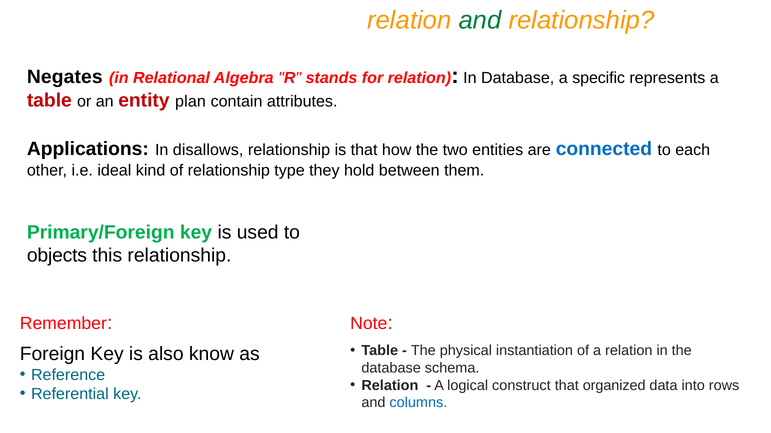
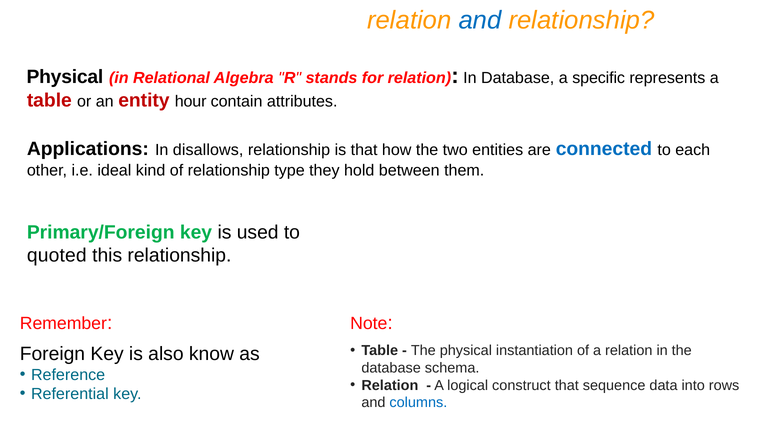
and at (480, 20) colour: green -> blue
Negates at (65, 77): Negates -> Physical
plan: plan -> hour
objects: objects -> quoted
organized: organized -> sequence
